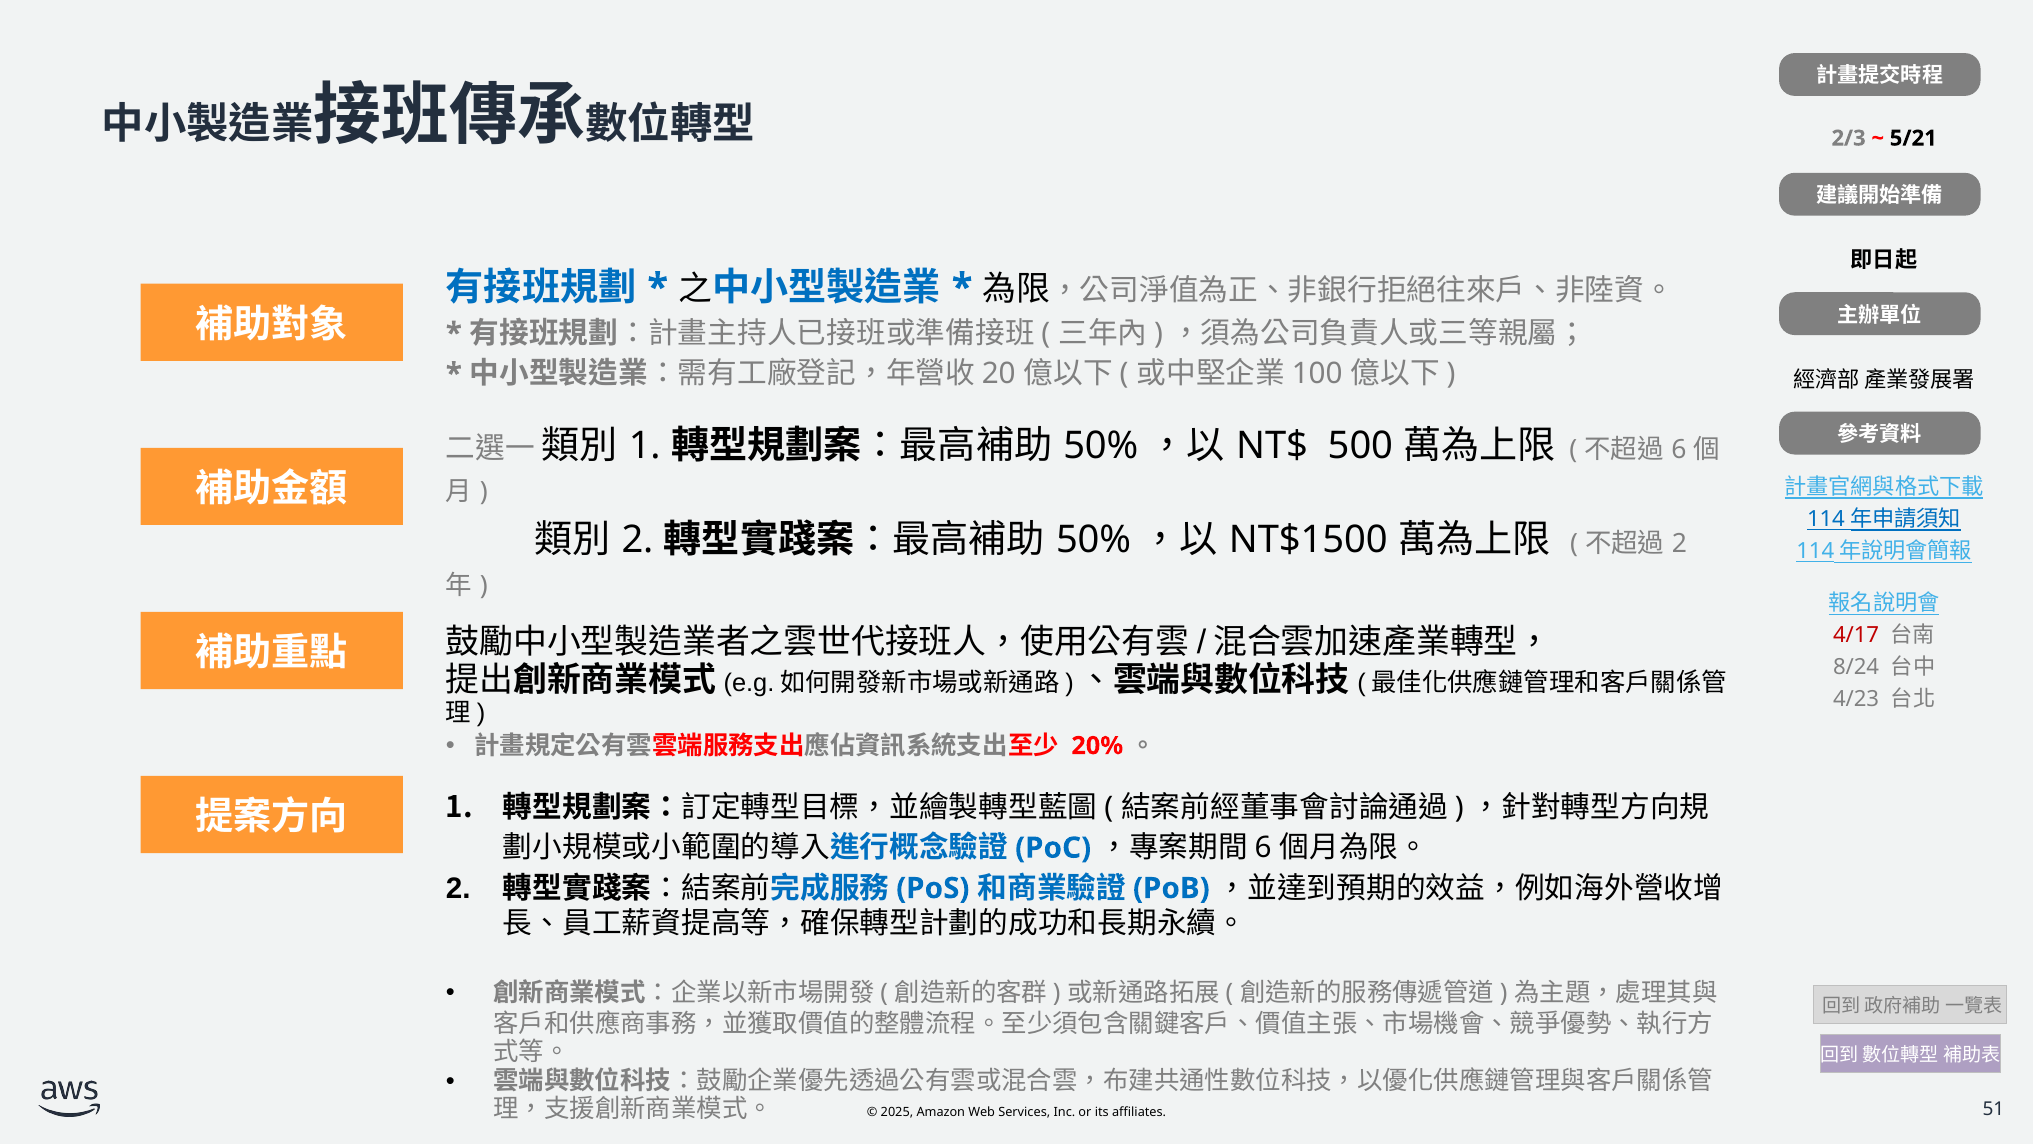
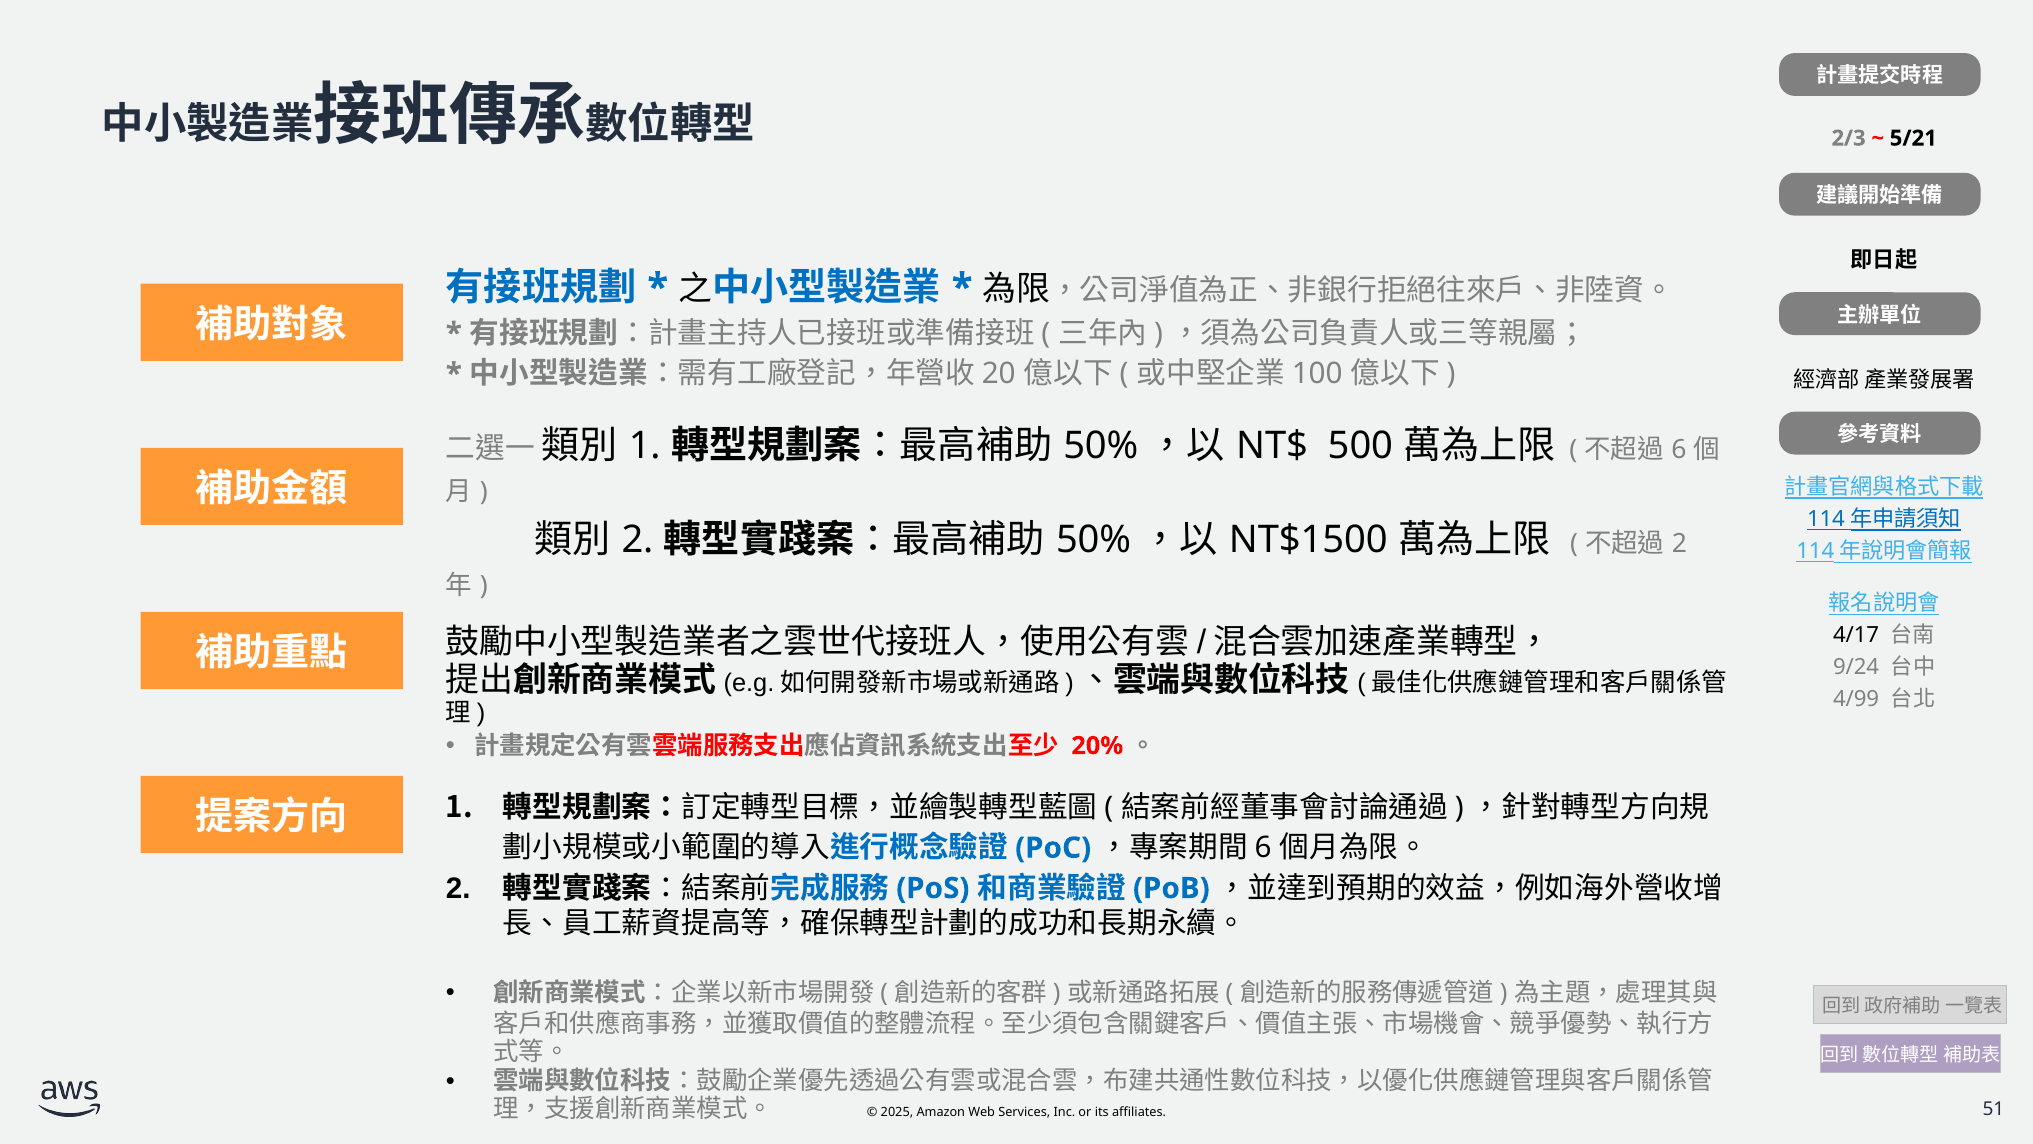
4/17 colour: red -> black
8/24: 8/24 -> 9/24
4/23: 4/23 -> 4/99
